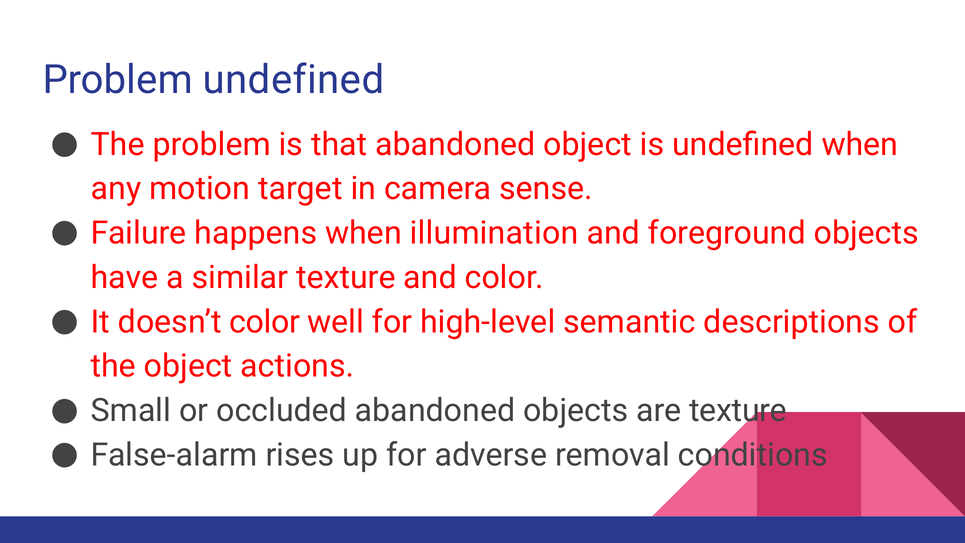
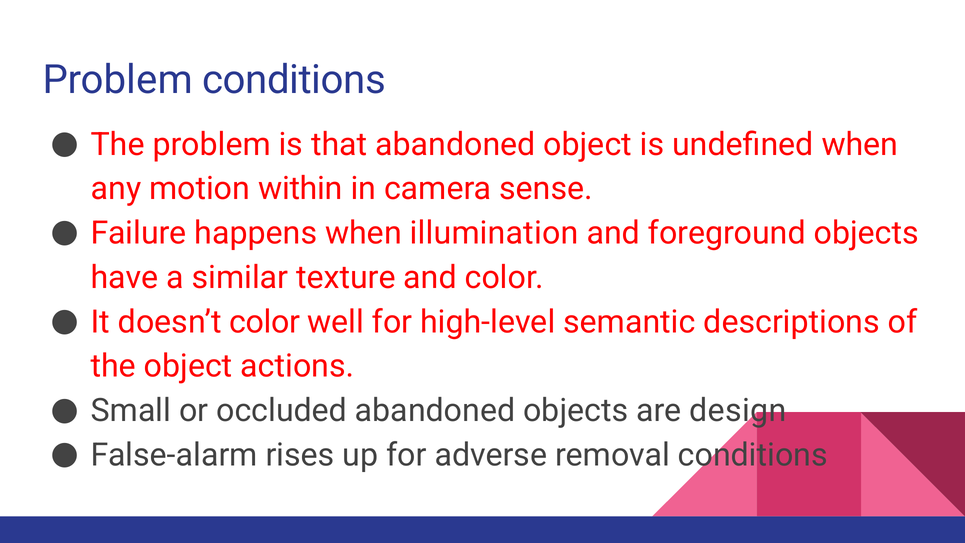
Problem undefined: undefined -> conditions
target: target -> within
are texture: texture -> design
